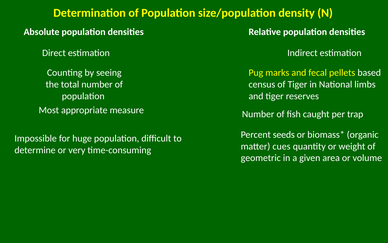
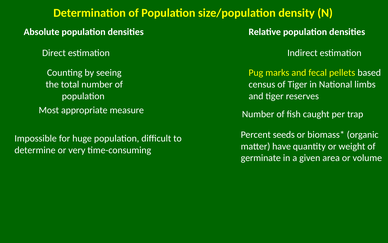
cues: cues -> have
geometric: geometric -> germinate
